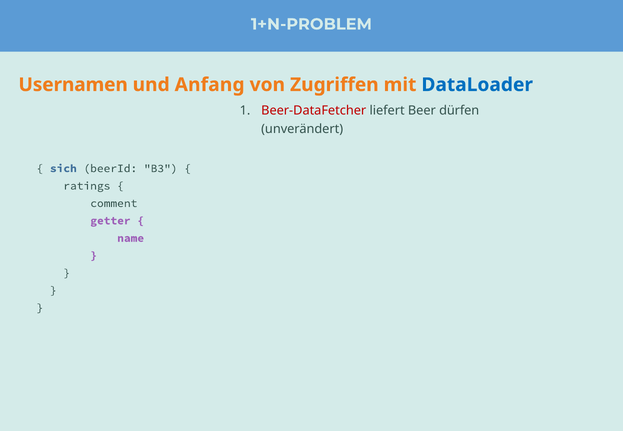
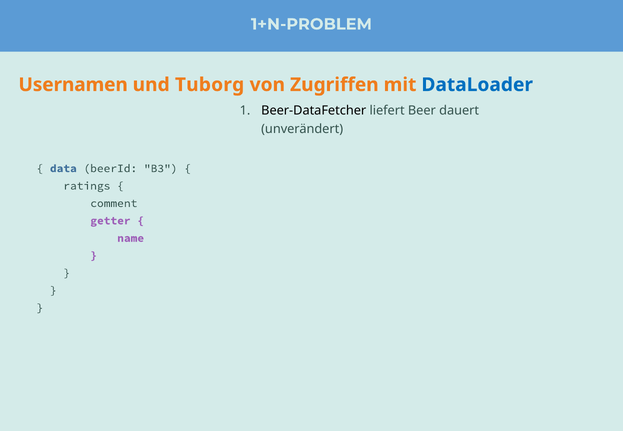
Anfang: Anfang -> Tuborg
Beer-DataFetcher colour: red -> black
dürfen: dürfen -> dauert
sich: sich -> data
